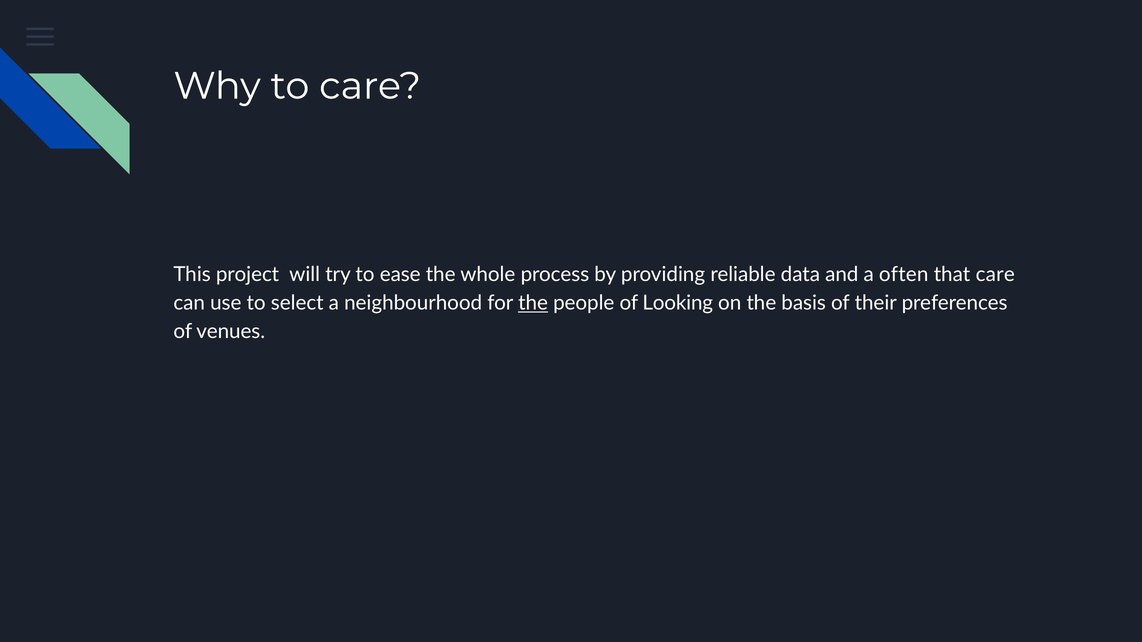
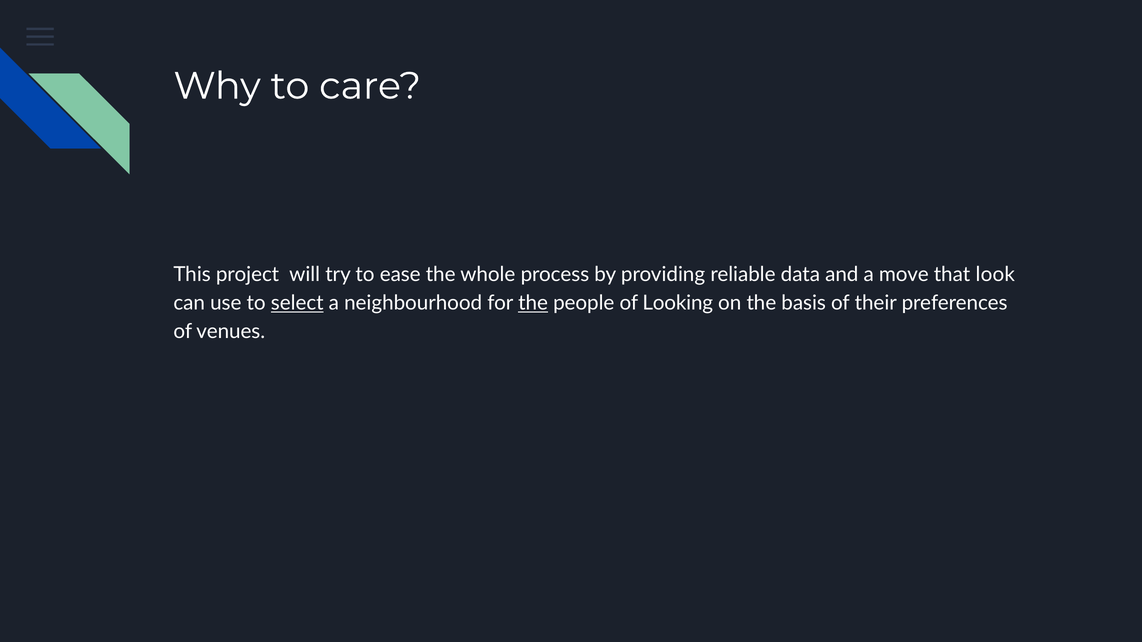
often: often -> move
that care: care -> look
select underline: none -> present
